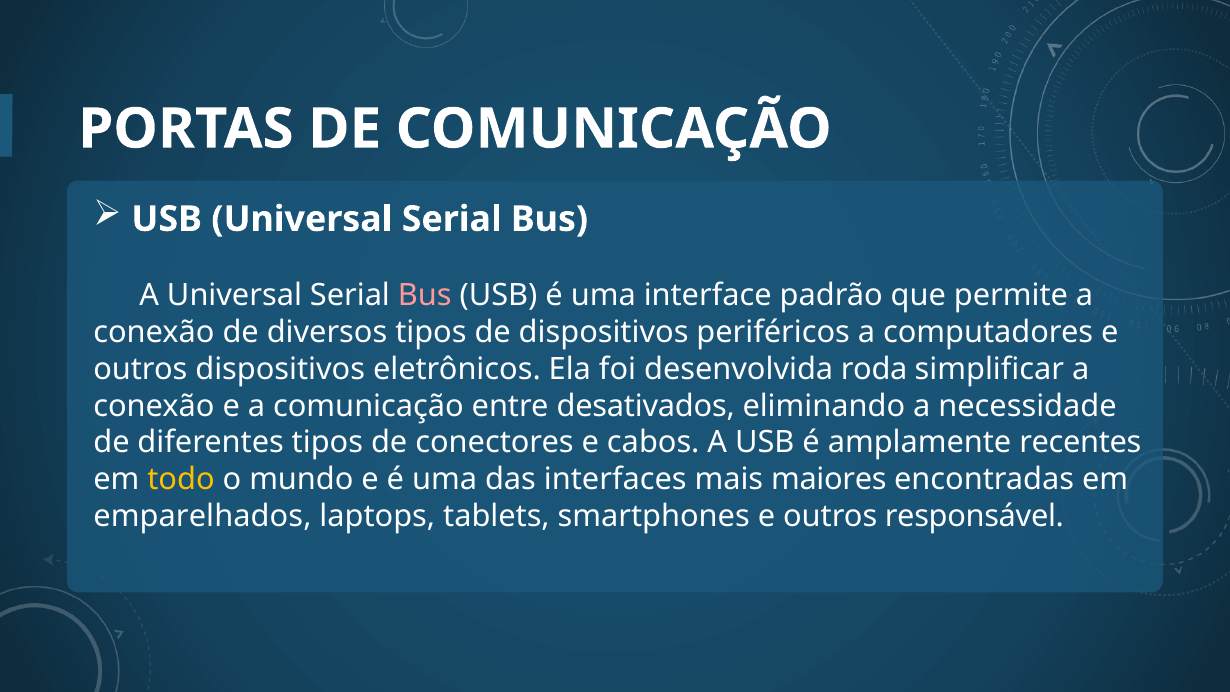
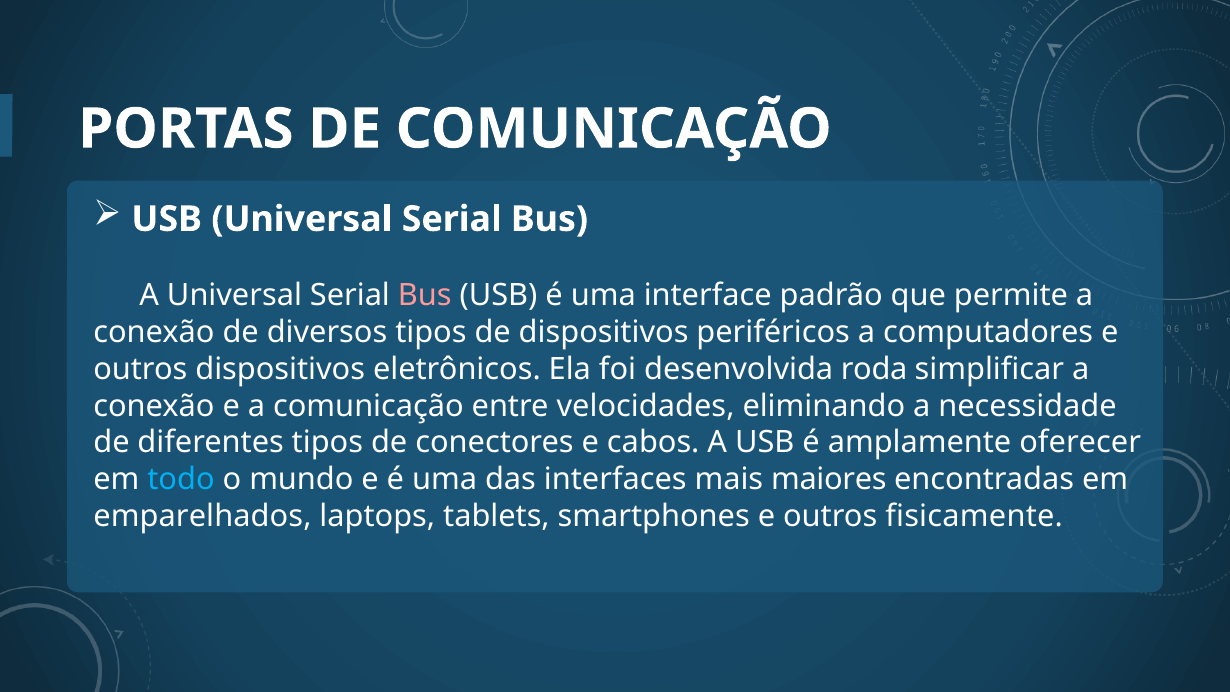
desativados: desativados -> velocidades
recentes: recentes -> oferecer
todo colour: yellow -> light blue
responsável: responsável -> fisicamente
